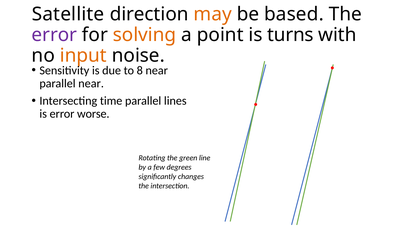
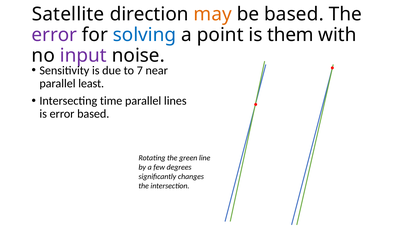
solving colour: orange -> blue
turns: turns -> them
input colour: orange -> purple
8: 8 -> 7
parallel near: near -> least
error worse: worse -> based
